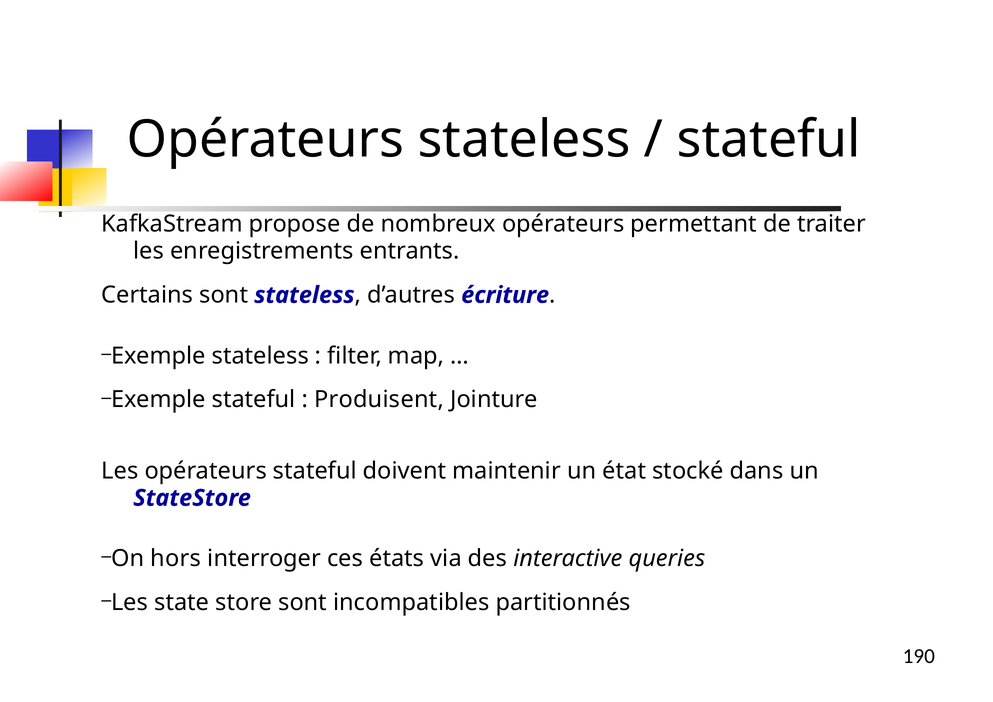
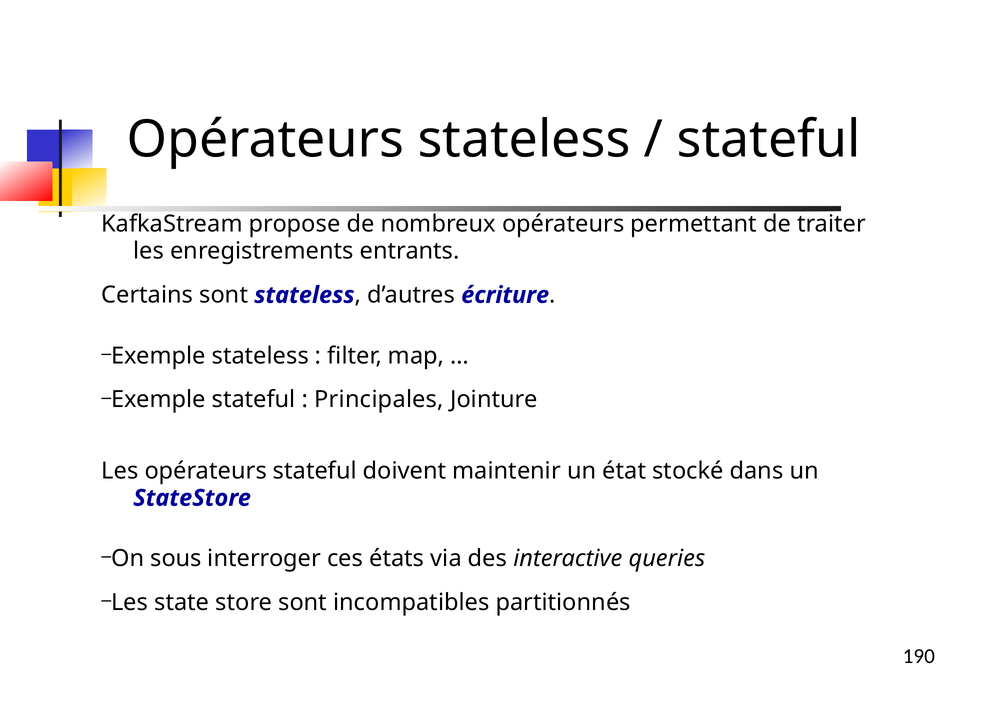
Produisent: Produisent -> Principales
hors: hors -> sous
